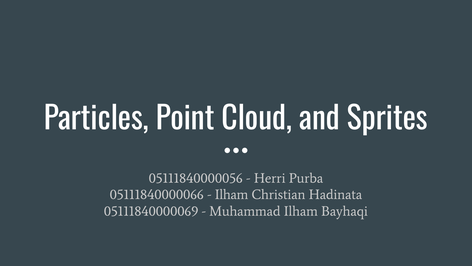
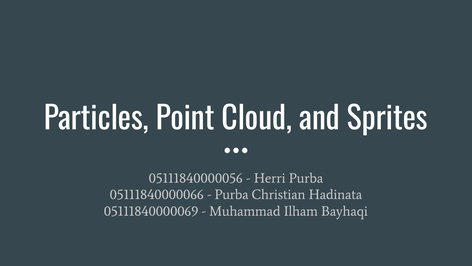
Ilham at (232, 194): Ilham -> Purba
